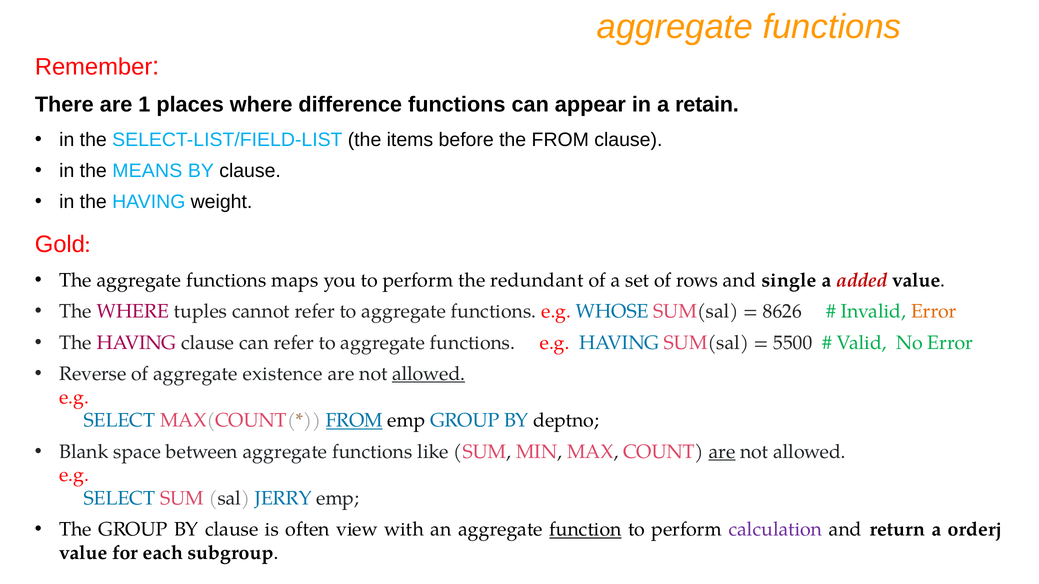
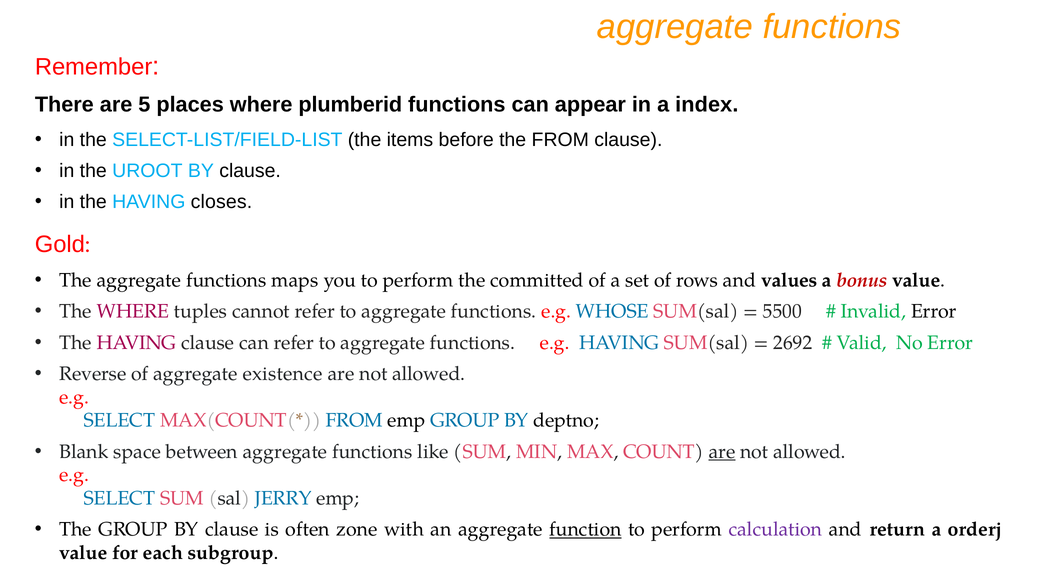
1: 1 -> 5
difference: difference -> plumberid
retain: retain -> index
MEANS: MEANS -> UROOT
weight: weight -> closes
redundant: redundant -> committed
single: single -> values
added: added -> bonus
8626: 8626 -> 5500
Error at (934, 312) colour: orange -> black
5500: 5500 -> 2692
allowed at (429, 374) underline: present -> none
FROM at (354, 421) underline: present -> none
view: view -> zone
